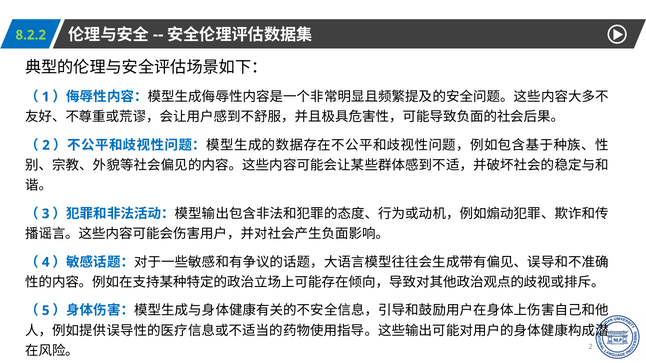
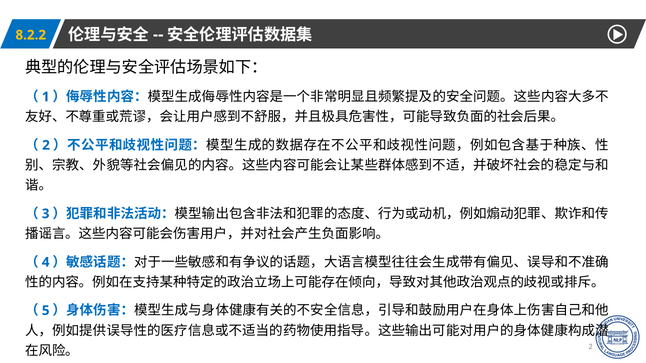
8.2.2 colour: light green -> yellow
